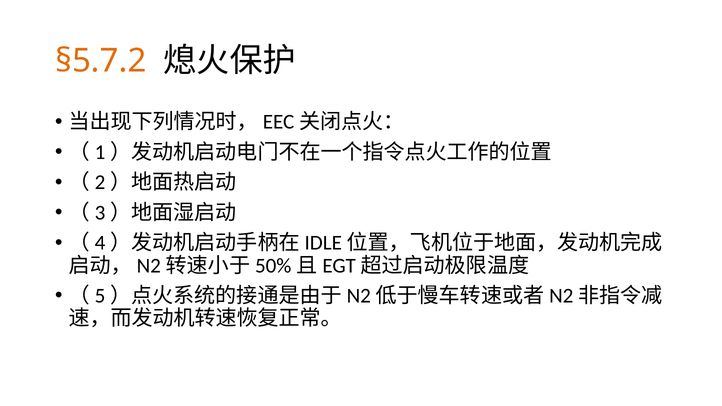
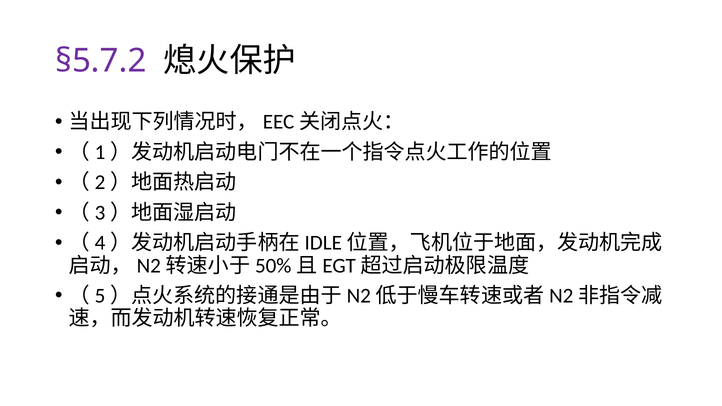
§5.7.2 colour: orange -> purple
